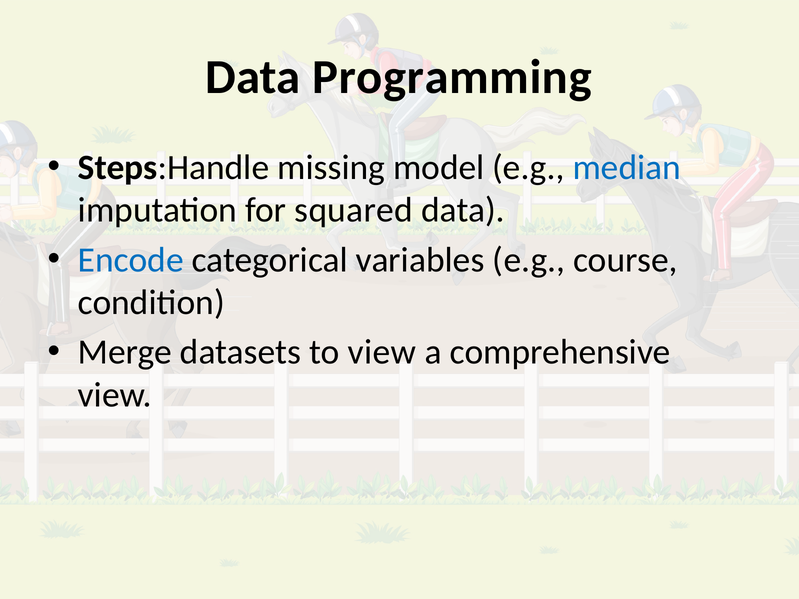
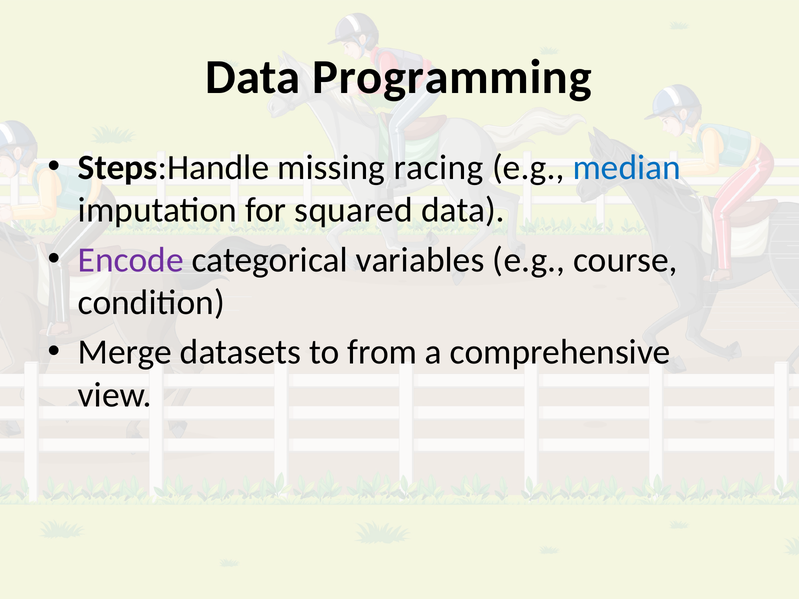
model: model -> racing
Encode colour: blue -> purple
to view: view -> from
